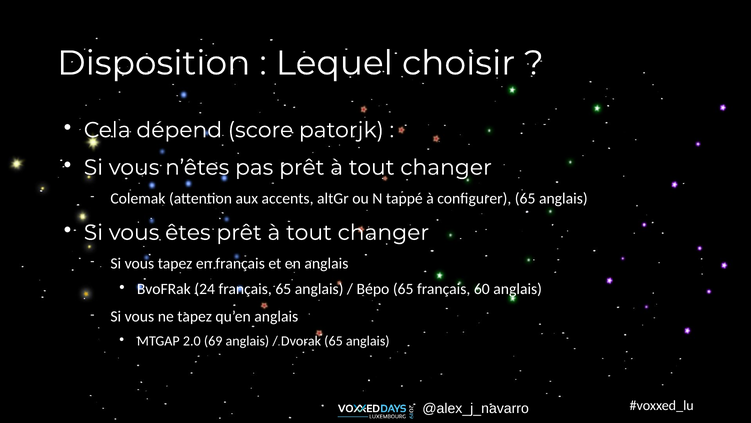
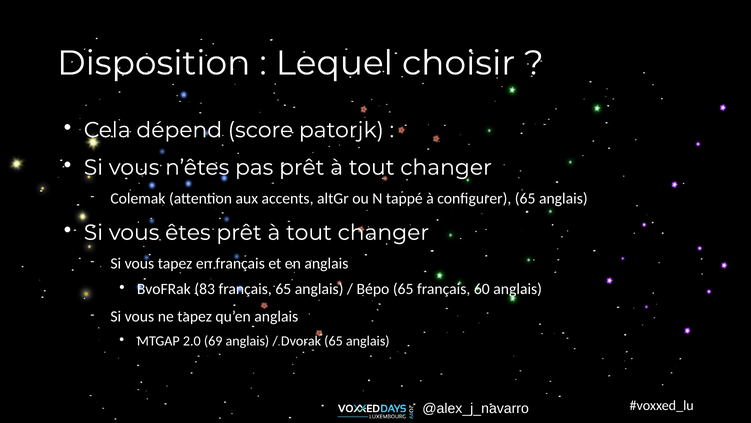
24: 24 -> 83
